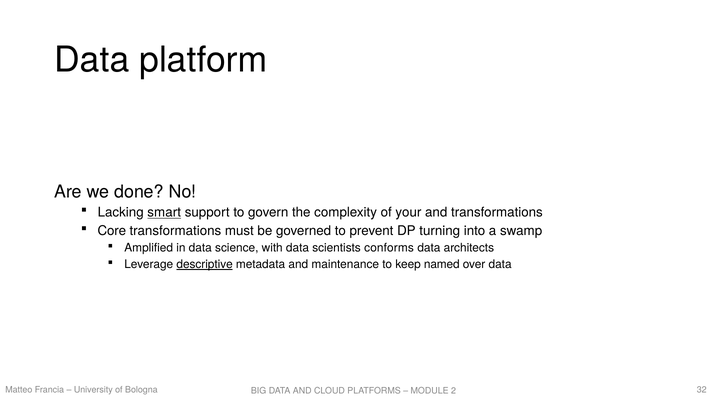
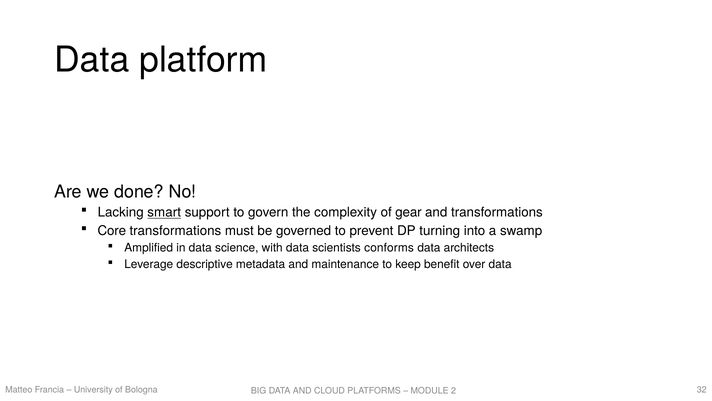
your: your -> gear
descriptive underline: present -> none
named: named -> benefit
